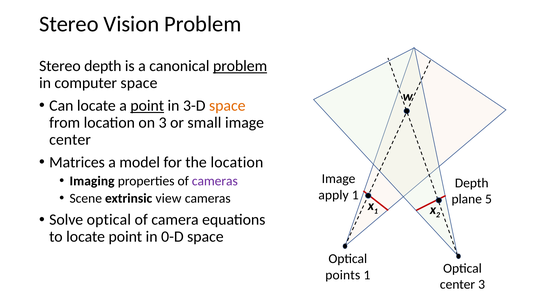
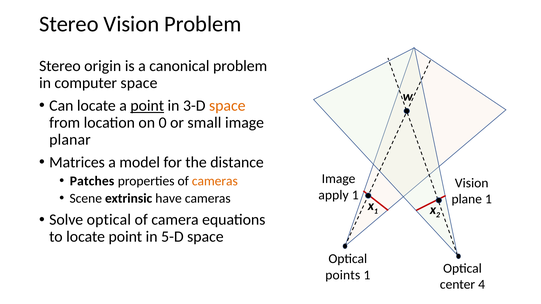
Stereo depth: depth -> origin
problem at (240, 66) underline: present -> none
on 3: 3 -> 0
center at (70, 140): center -> planar
the location: location -> distance
Imaging: Imaging -> Patches
cameras at (215, 181) colour: purple -> orange
Depth at (472, 183): Depth -> Vision
view: view -> have
plane 5: 5 -> 1
0-D: 0-D -> 5-D
center 3: 3 -> 4
